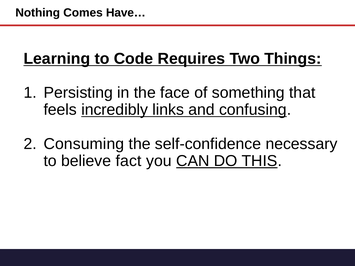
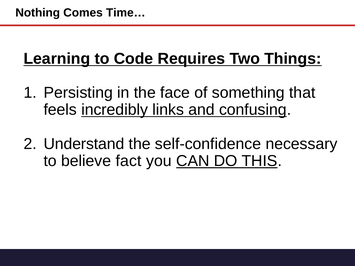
Have…: Have… -> Time…
Consuming: Consuming -> Understand
